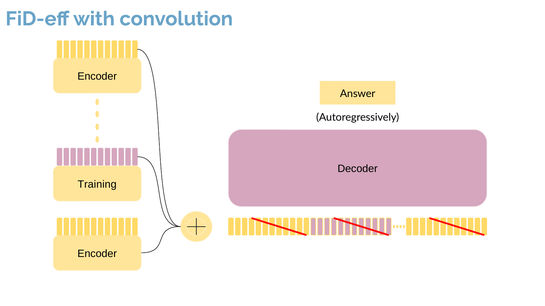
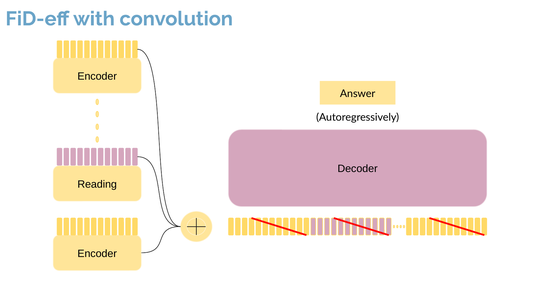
Training: Training -> Reading
